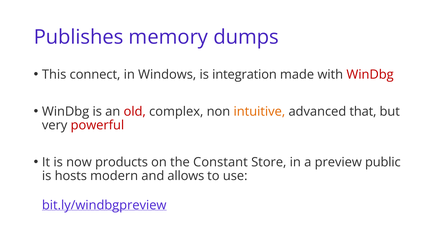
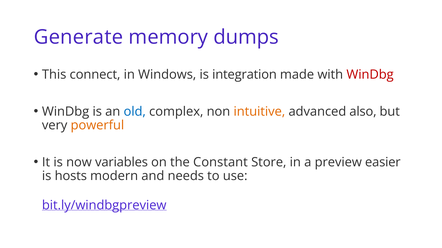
Publishes: Publishes -> Generate
old colour: red -> blue
that: that -> also
powerful colour: red -> orange
products: products -> variables
public: public -> easier
allows: allows -> needs
